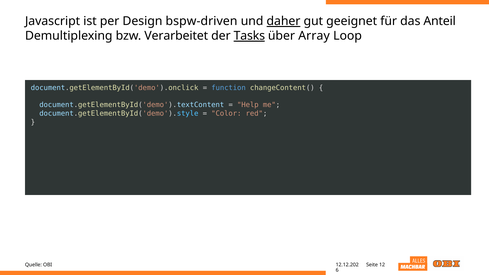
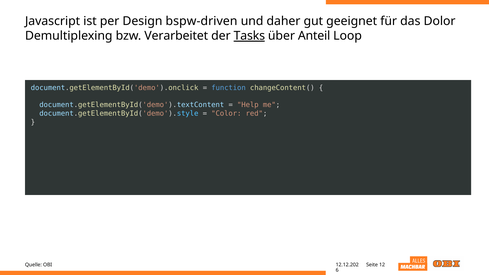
daher underline: present -> none
Anteil: Anteil -> Dolor
Array: Array -> Anteil
